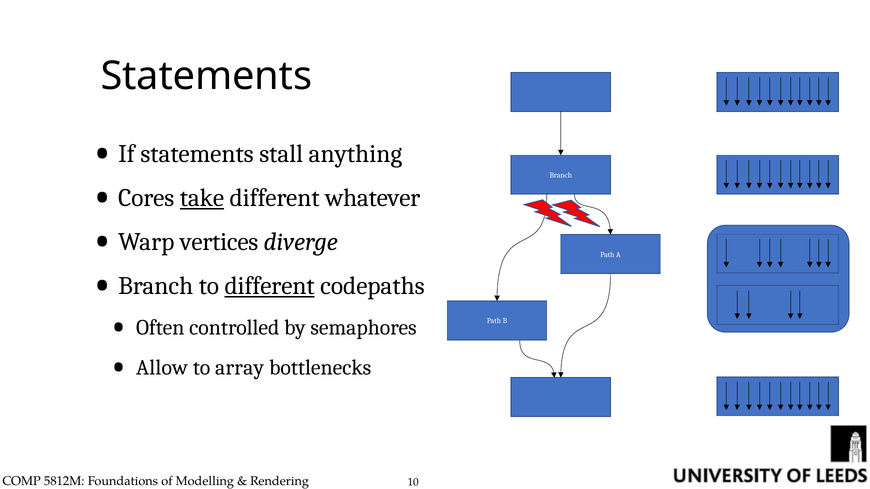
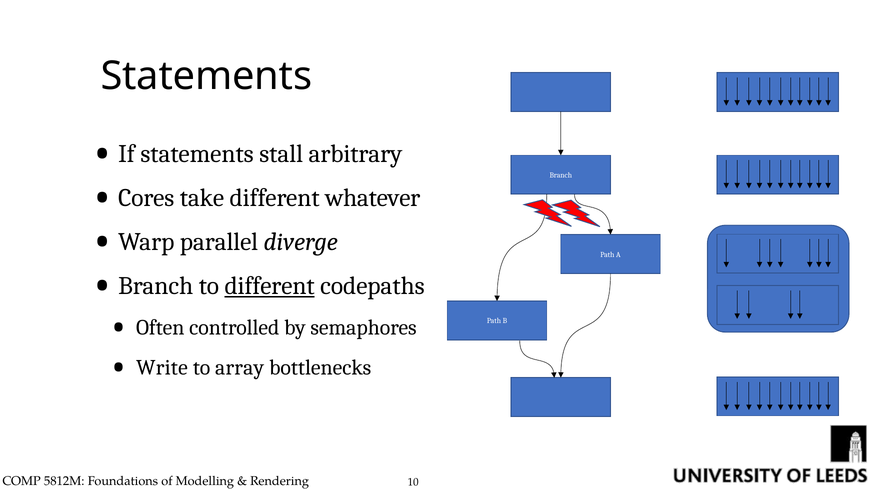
anything: anything -> arbitrary
take underline: present -> none
vertices: vertices -> parallel
Allow: Allow -> Write
